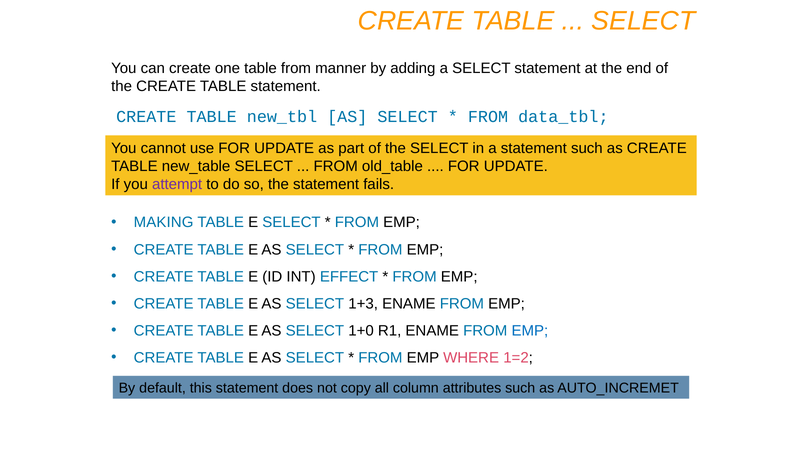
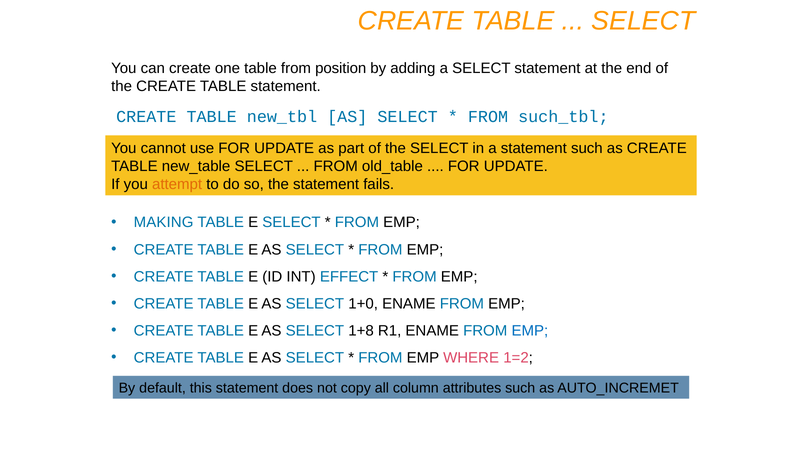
manner: manner -> position
data_tbl: data_tbl -> such_tbl
attempt colour: purple -> orange
1+3: 1+3 -> 1+0
1+0: 1+0 -> 1+8
